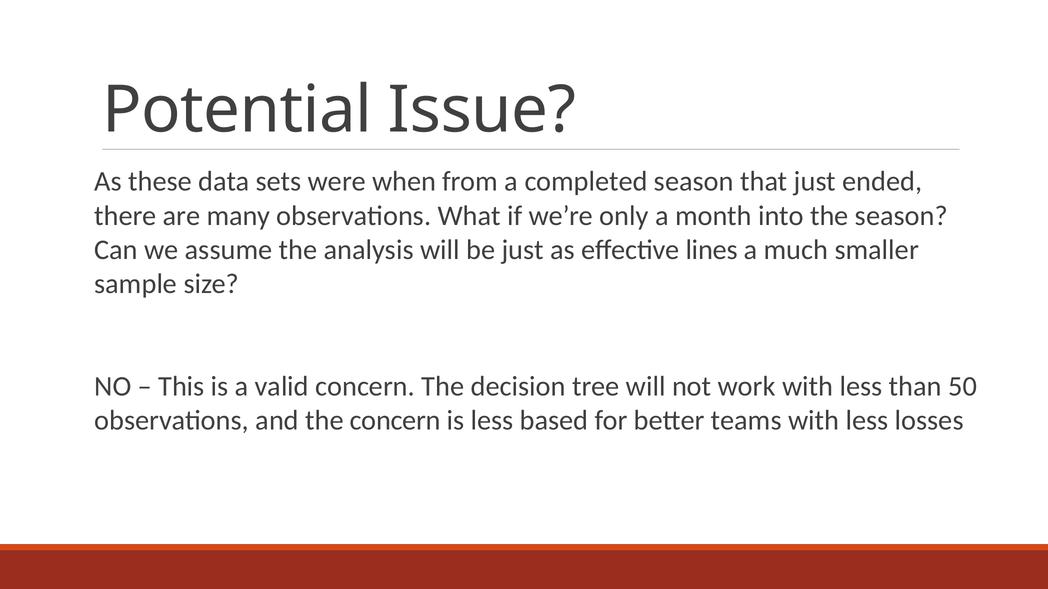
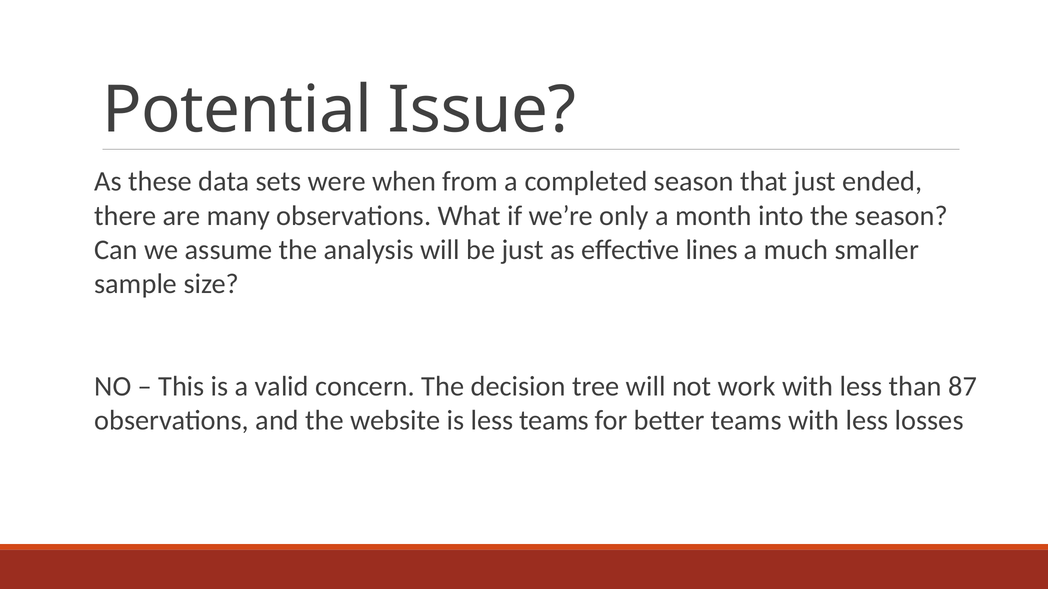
50: 50 -> 87
the concern: concern -> website
less based: based -> teams
